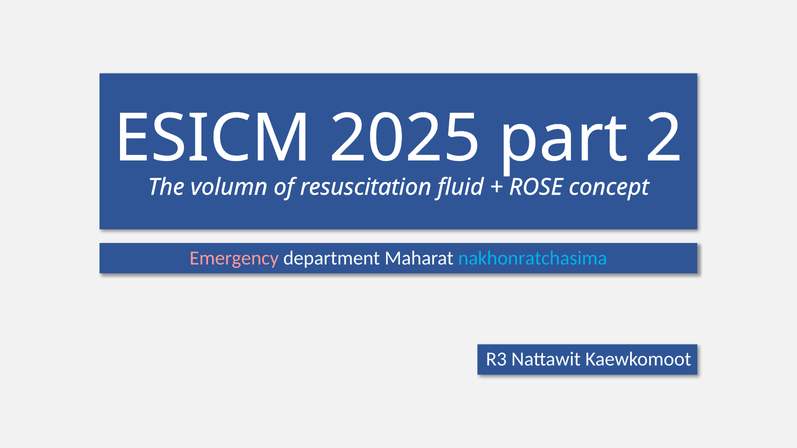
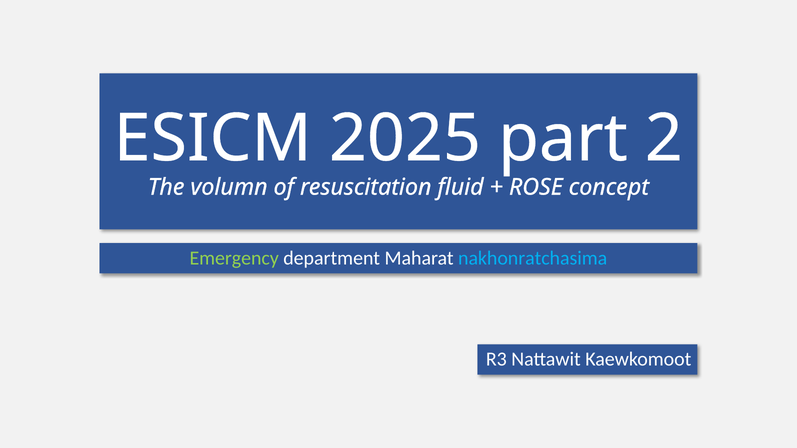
Emergency colour: pink -> light green
